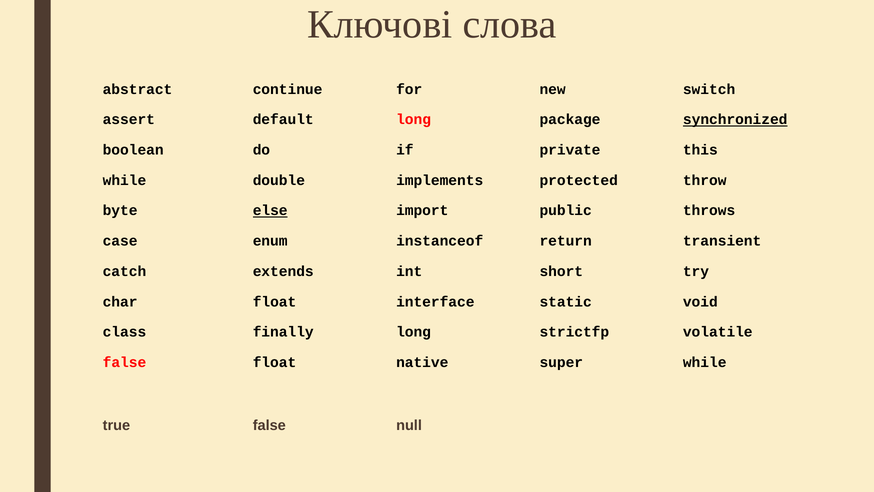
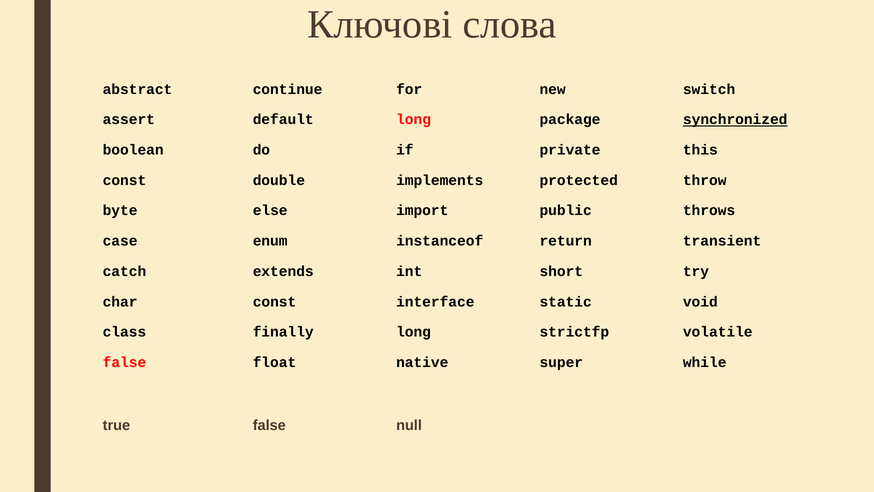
while at (124, 180): while -> const
else underline: present -> none
char float: float -> const
